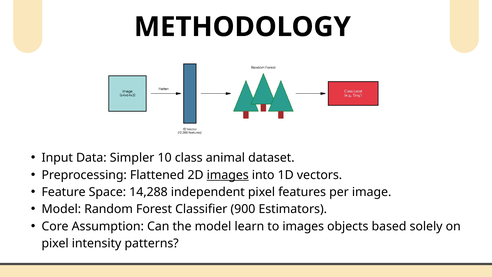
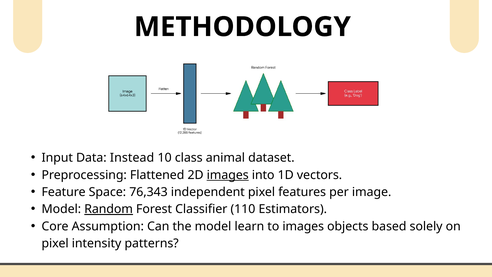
Simpler: Simpler -> Instead
14,288: 14,288 -> 76,343
Random underline: none -> present
900: 900 -> 110
